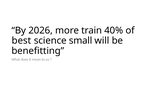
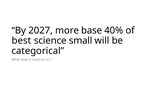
2026: 2026 -> 2027
train: train -> base
benefitting: benefitting -> categorical
